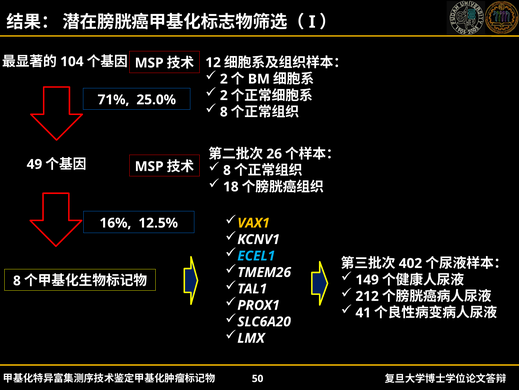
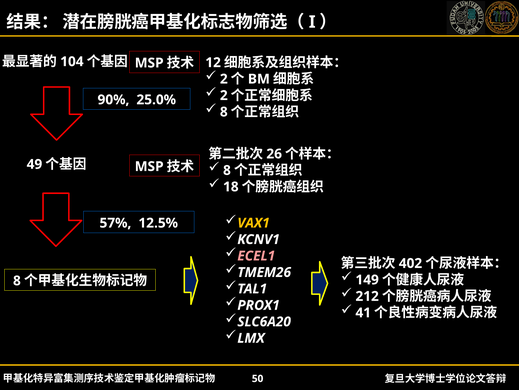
71%: 71% -> 90%
16%: 16% -> 57%
ECEL1 colour: light blue -> pink
